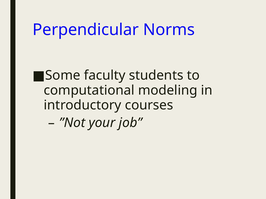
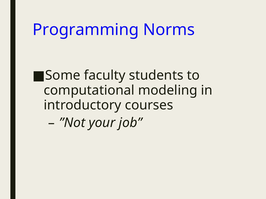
Perpendicular: Perpendicular -> Programming
